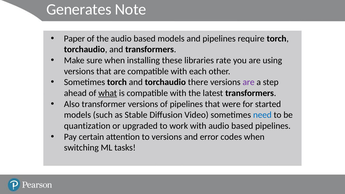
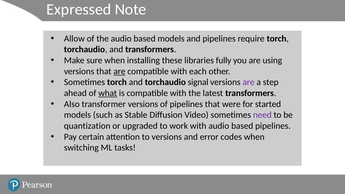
Generates: Generates -> Expressed
Paper: Paper -> Allow
rate: rate -> fully
are at (119, 71) underline: none -> present
there: there -> signal
need colour: blue -> purple
